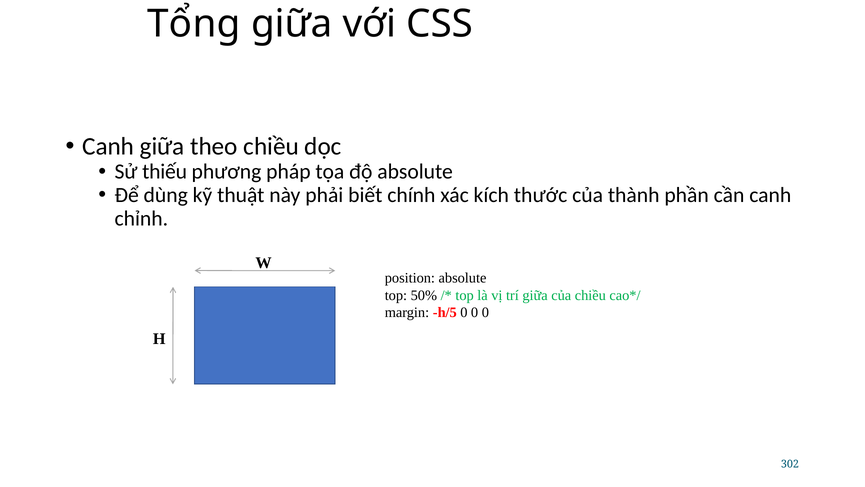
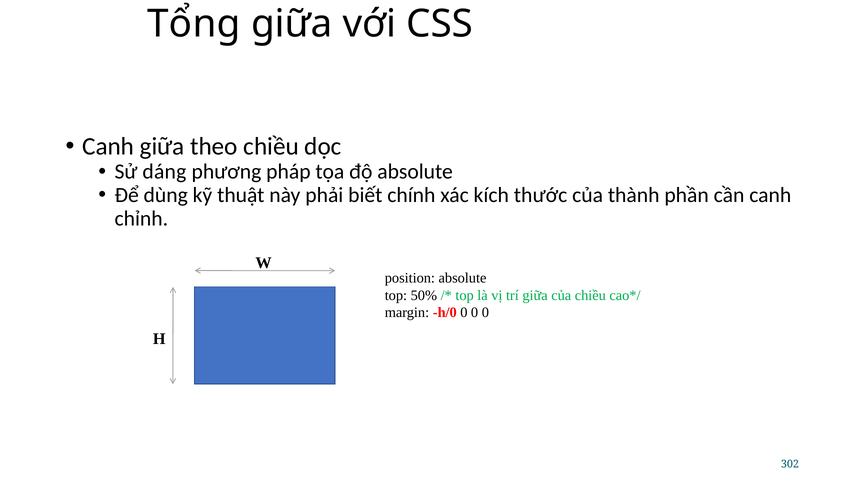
thiếu: thiếu -> dáng
h/5: h/5 -> h/0
